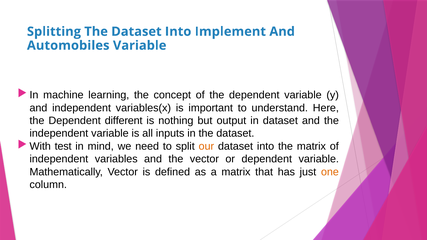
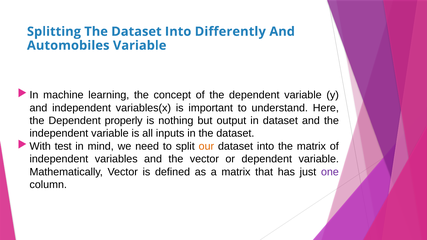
Implement: Implement -> Differently
different: different -> properly
one colour: orange -> purple
